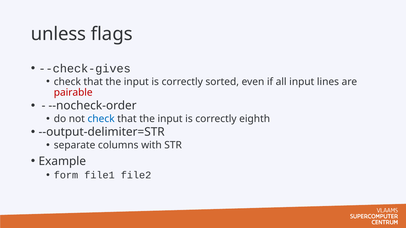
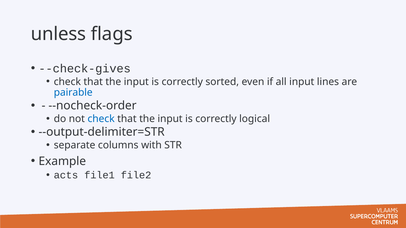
pairable colour: red -> blue
eighth: eighth -> logical
form: form -> acts
